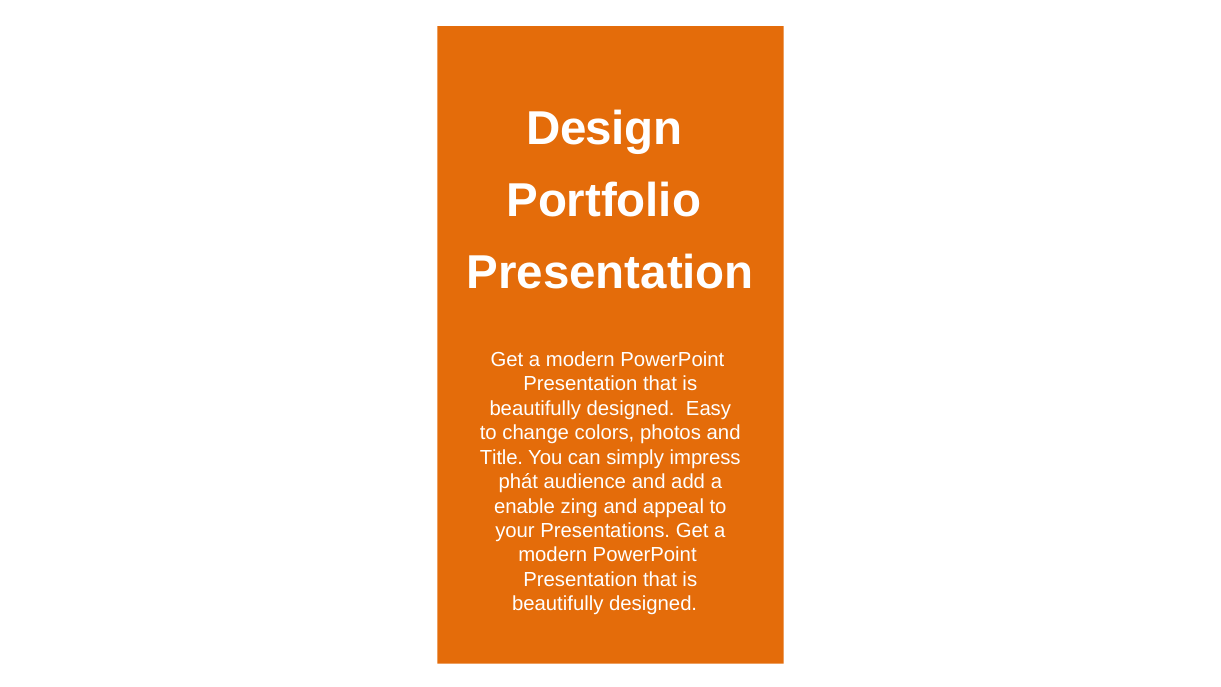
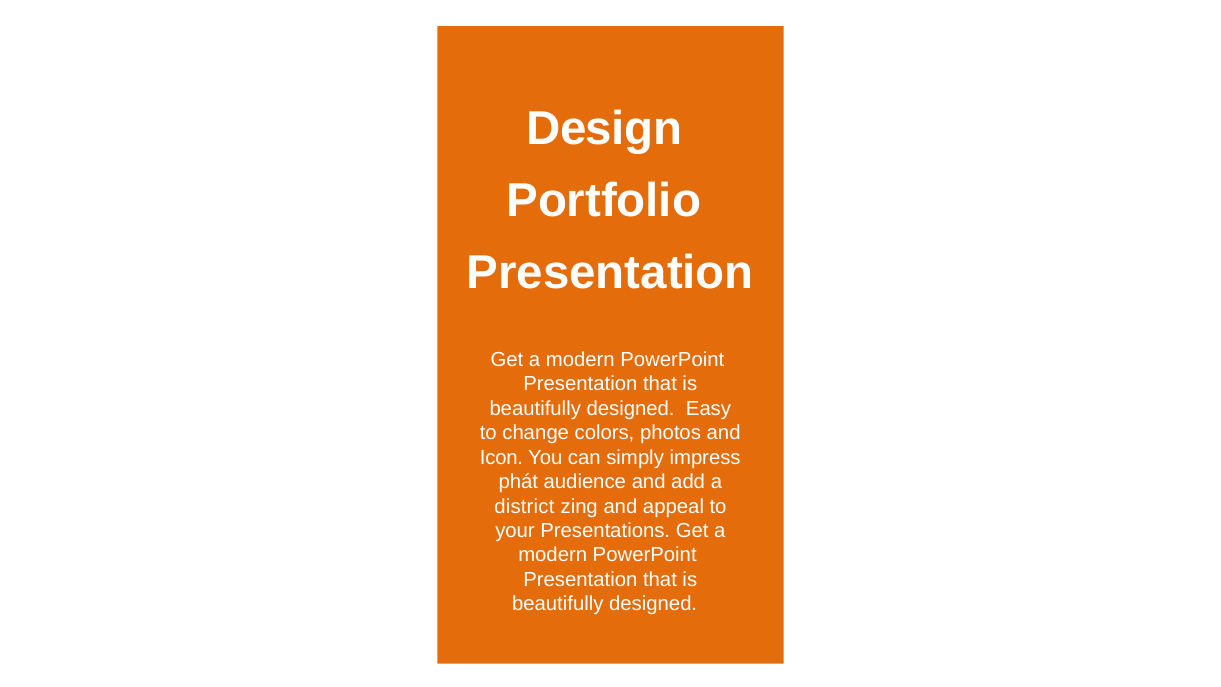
Title: Title -> Icon
enable: enable -> district
